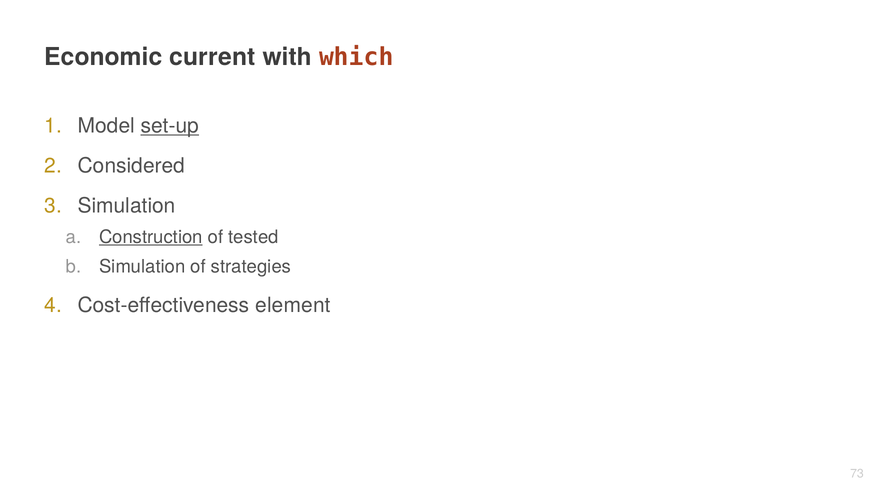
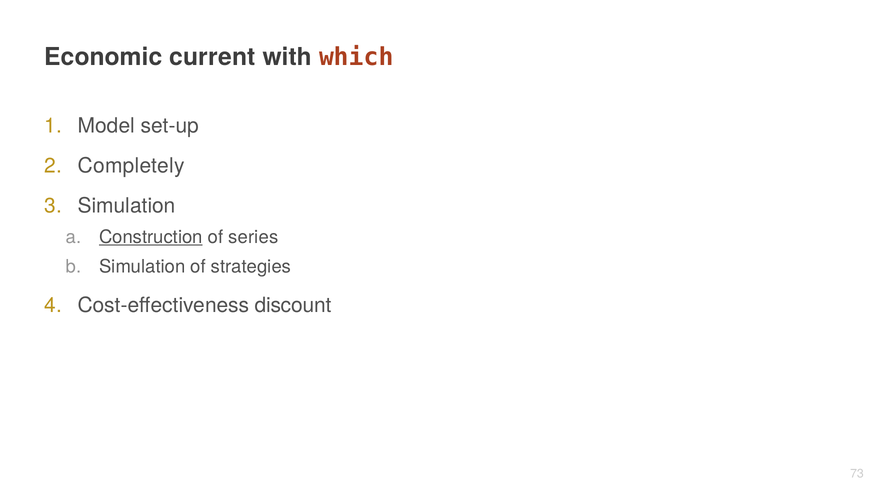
set-up underline: present -> none
Considered: Considered -> Completely
tested: tested -> series
element: element -> discount
